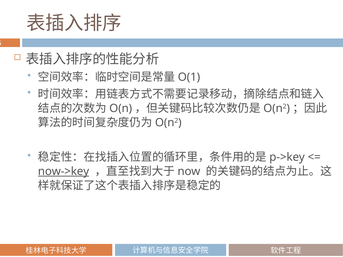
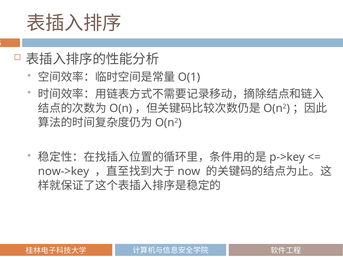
now->key underline: present -> none
